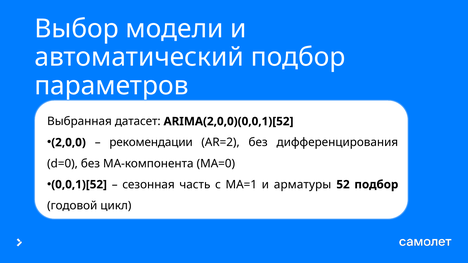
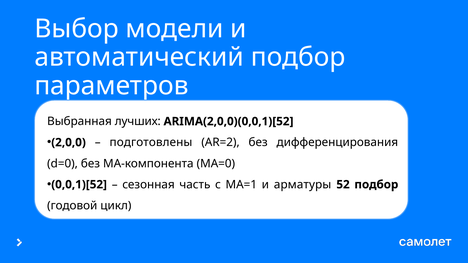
датасет: датасет -> лучших
рекомендации: рекомендации -> подготовлены
